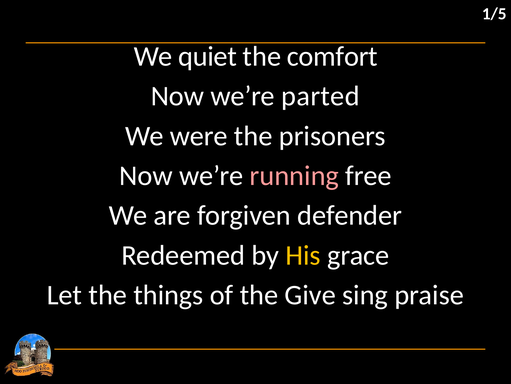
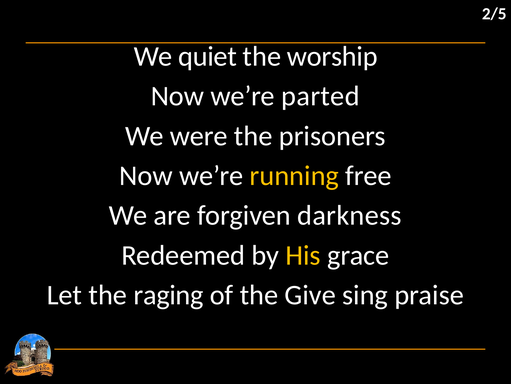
1/5: 1/5 -> 2/5
comfort: comfort -> worship
running colour: pink -> yellow
defender: defender -> darkness
things: things -> raging
